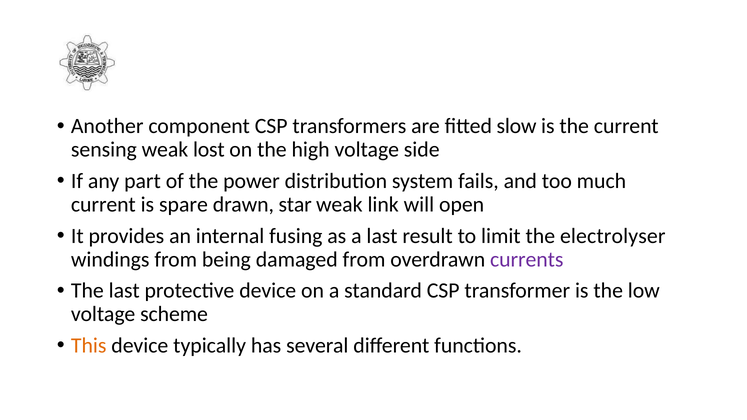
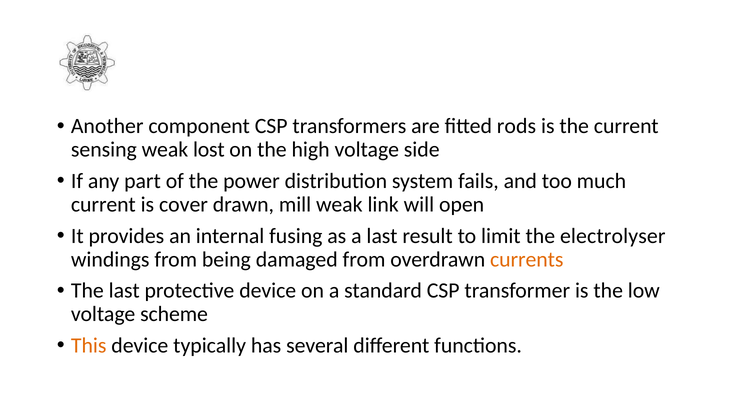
slow: slow -> rods
spare: spare -> cover
star: star -> mill
currents colour: purple -> orange
